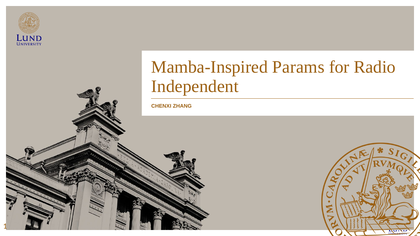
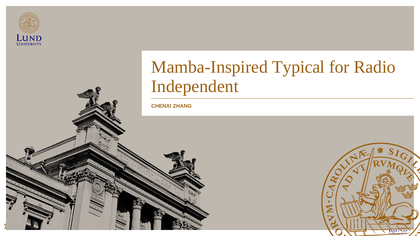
Params: Params -> Typical
